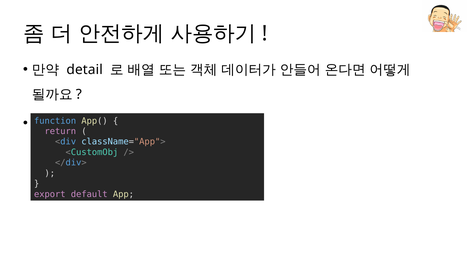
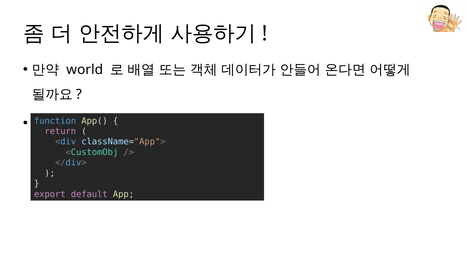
detail: detail -> world
